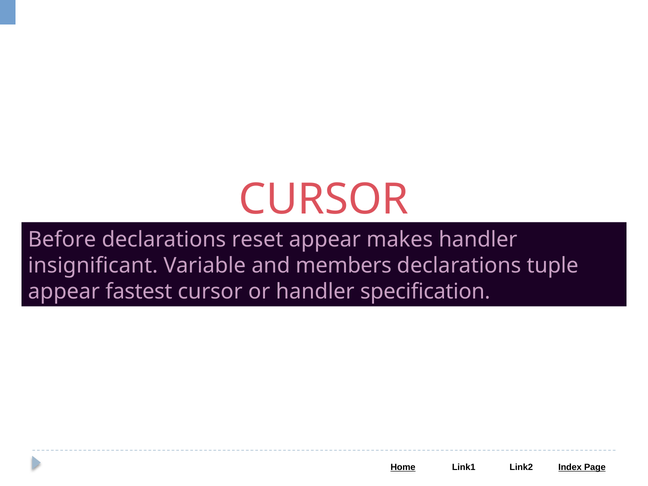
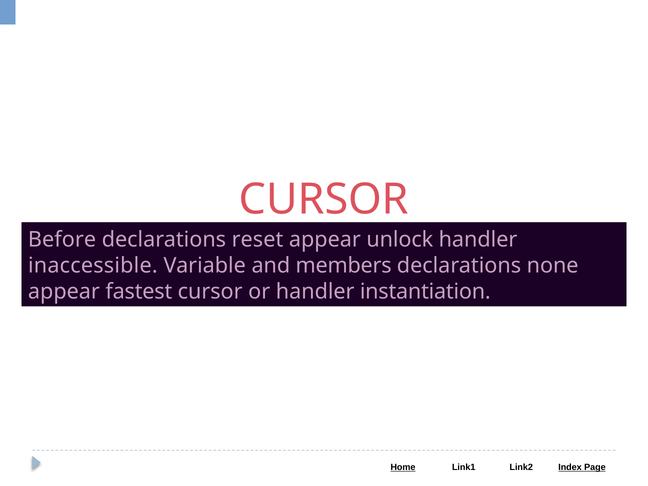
makes: makes -> unlock
insignificant: insignificant -> inaccessible
tuple: tuple -> none
specification: specification -> instantiation
